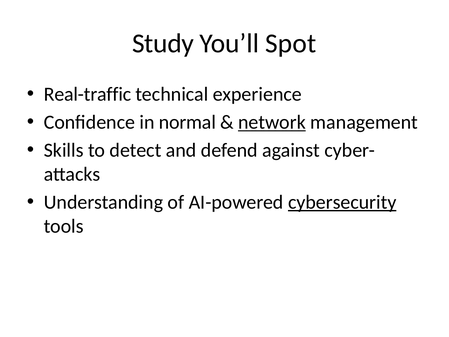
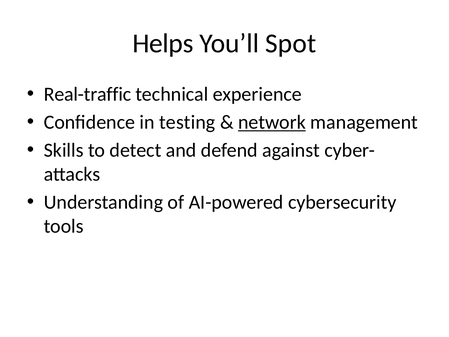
Study: Study -> Helps
normal: normal -> testing
cybersecurity underline: present -> none
